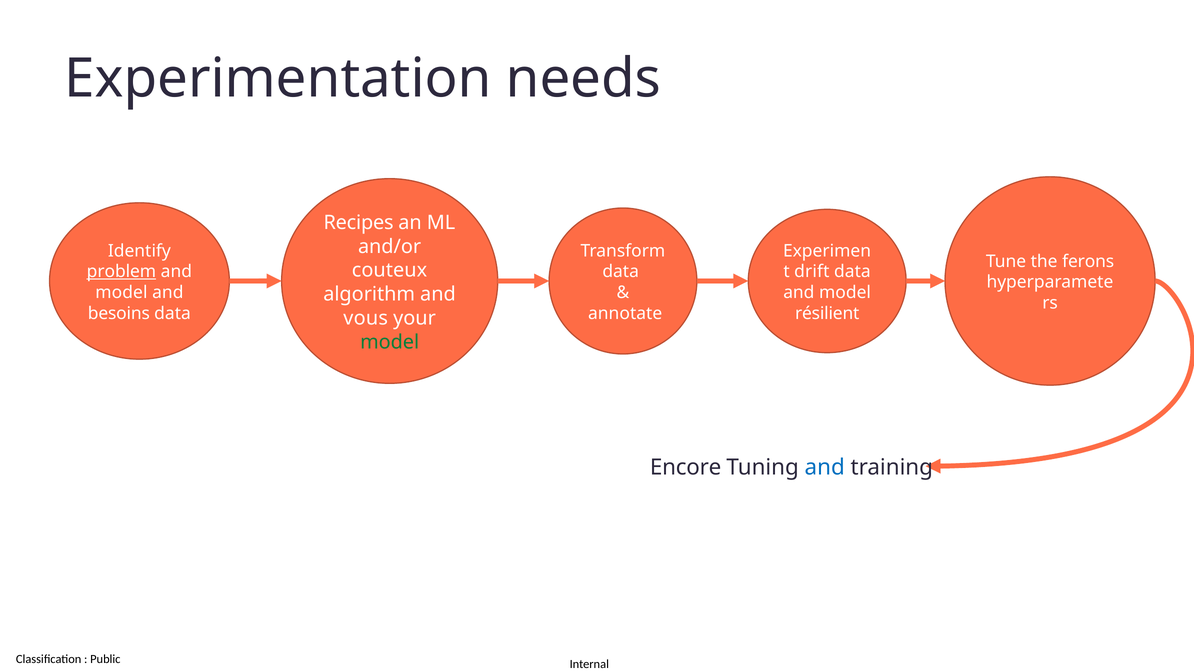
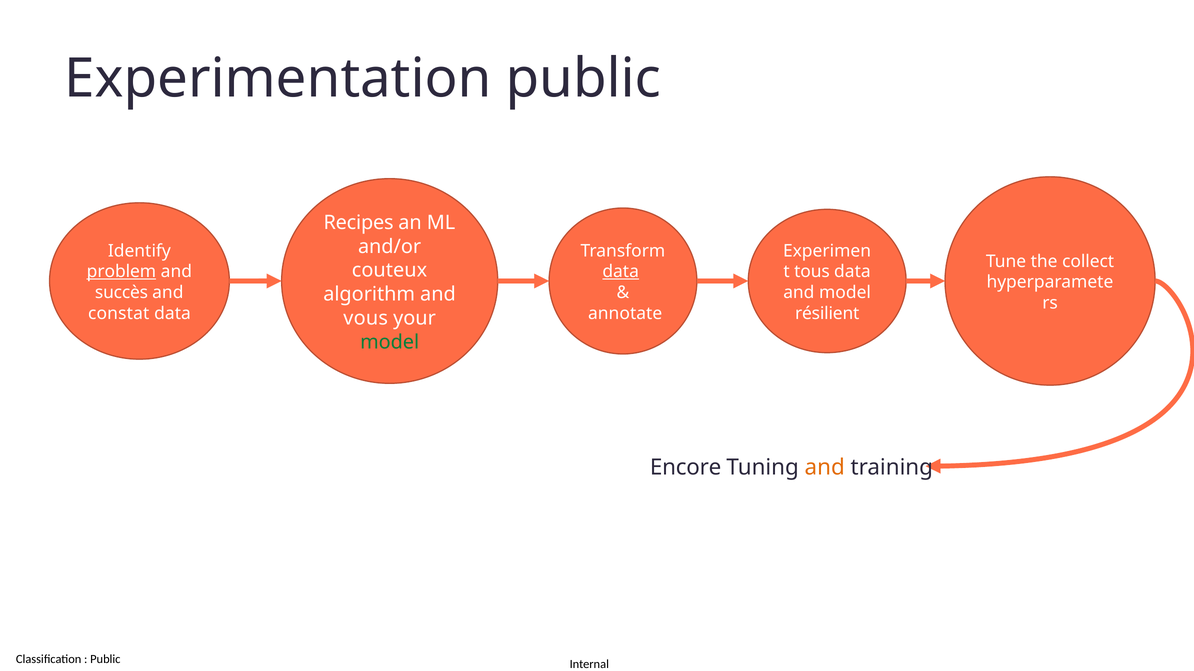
Experimentation needs: needs -> public
ferons: ferons -> collect
data at (621, 272) underline: none -> present
drift: drift -> tous
model at (121, 293): model -> succès
besoins: besoins -> constat
and at (825, 468) colour: blue -> orange
